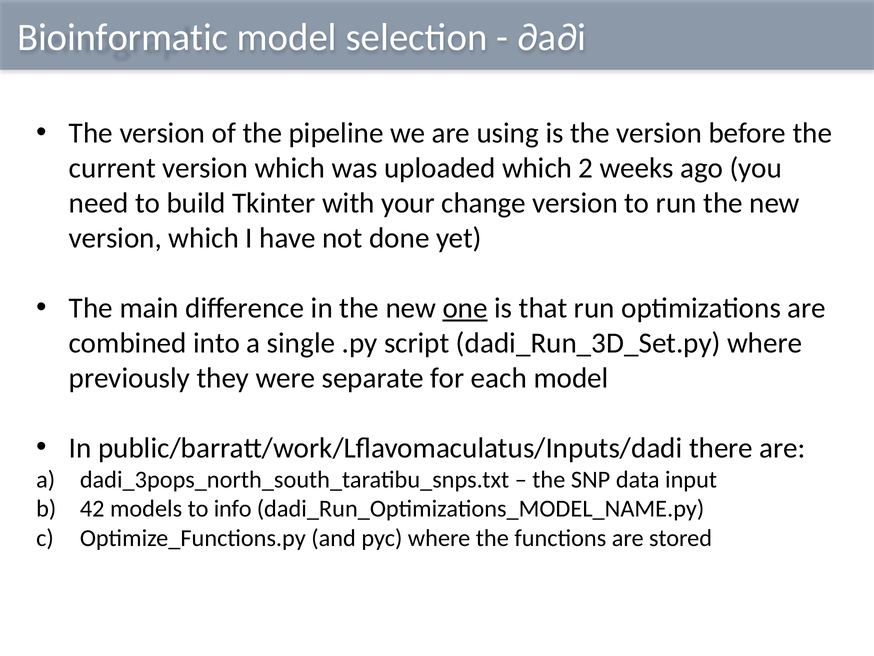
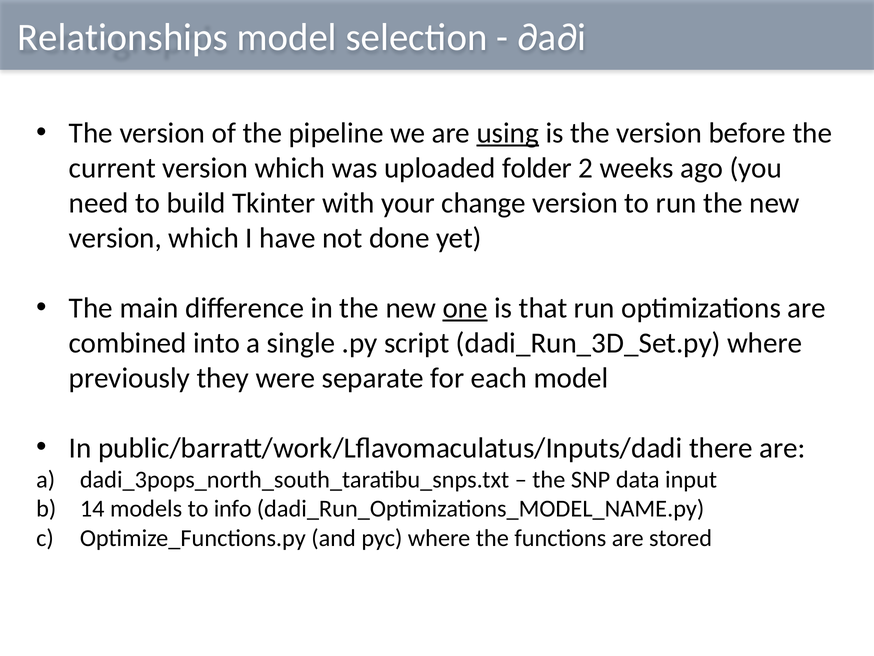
Bioinformatic: Bioinformatic -> Relationships
using underline: none -> present
uploaded which: which -> folder
42: 42 -> 14
